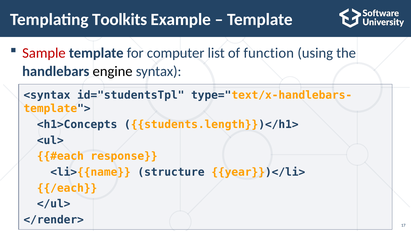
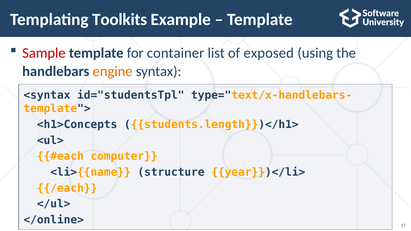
computer: computer -> container
function: function -> exposed
engine colour: black -> orange
response: response -> computer
</render>: </render> -> </online>
